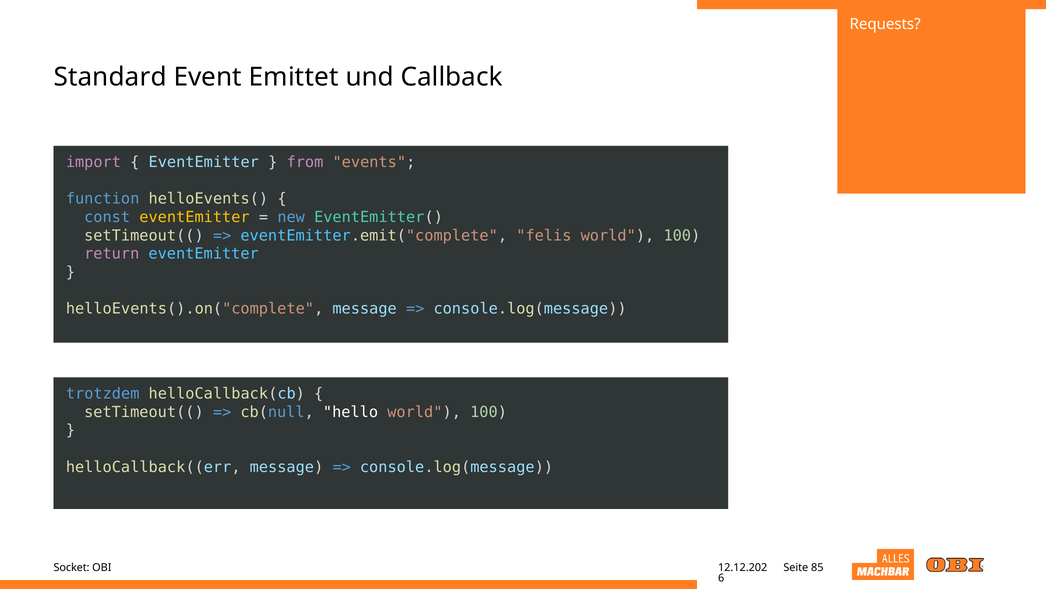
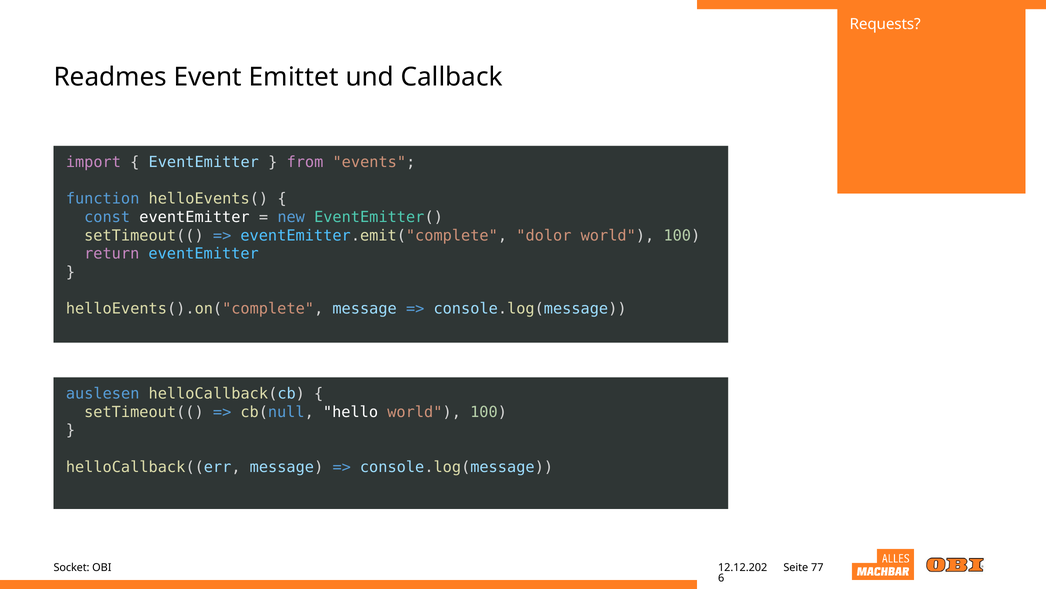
Standard: Standard -> Readmes
eventEmitter at (194, 217) colour: yellow -> white
felis: felis -> dolor
trotzdem: trotzdem -> auslesen
85: 85 -> 77
